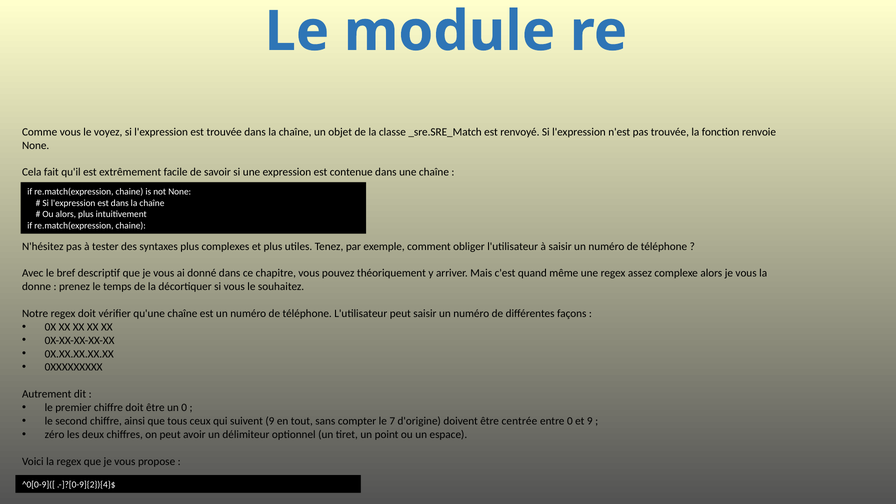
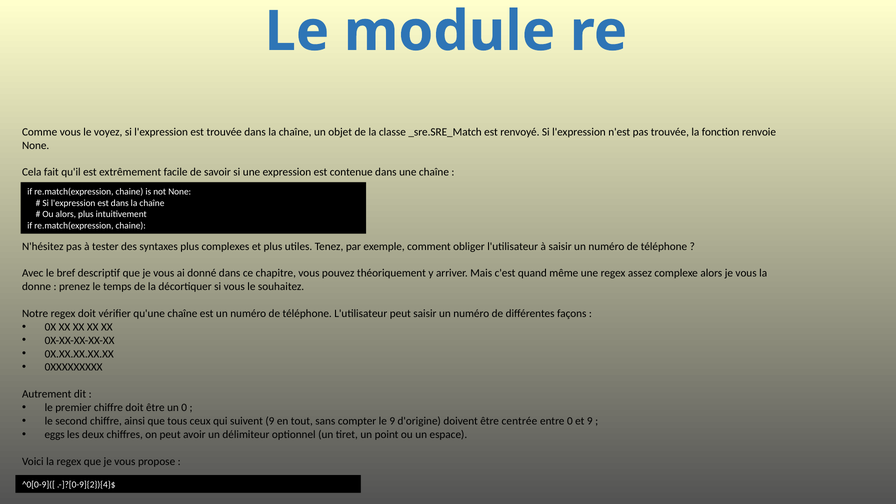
le 7: 7 -> 9
zéro: zéro -> eggs
